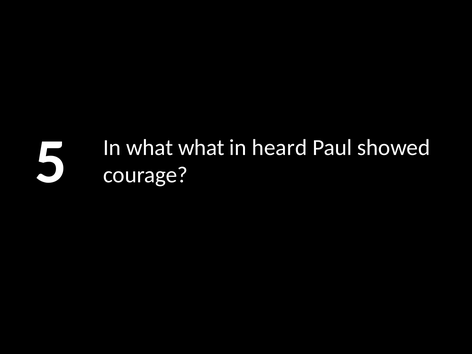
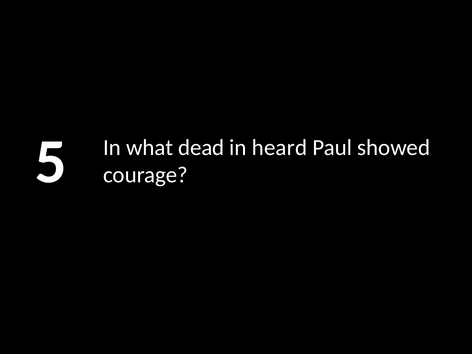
what what: what -> dead
